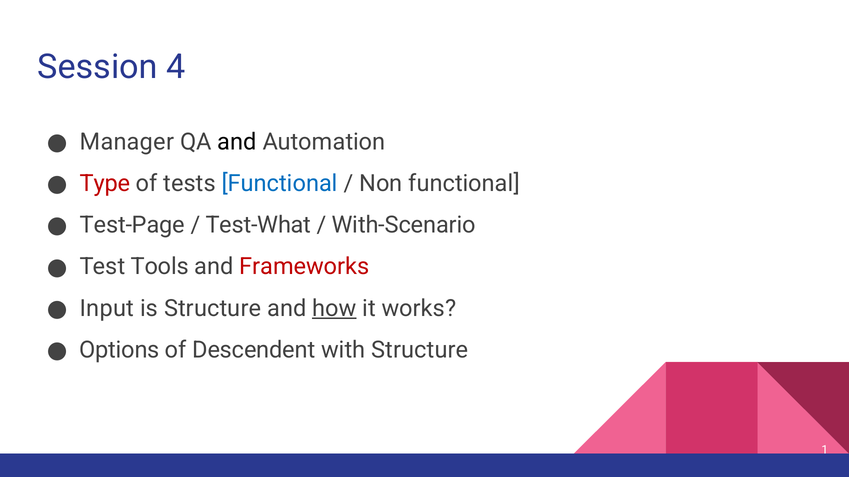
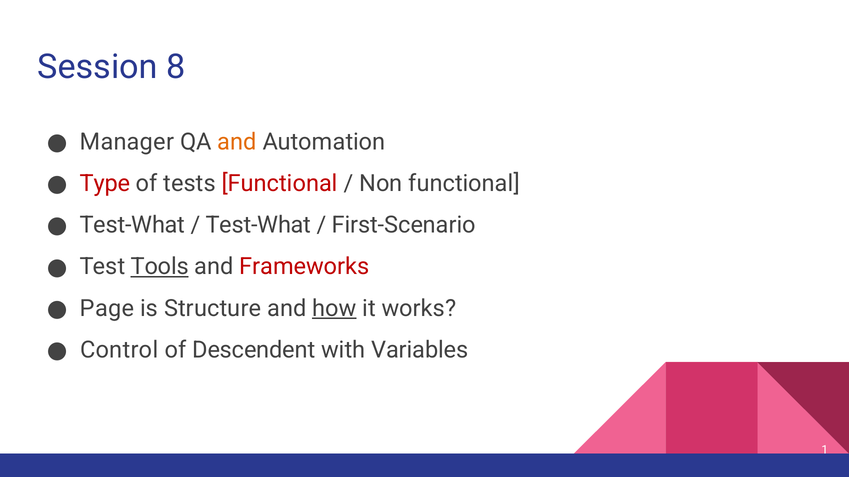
4: 4 -> 8
and at (237, 142) colour: black -> orange
Functional at (280, 184) colour: blue -> red
Test-Page at (132, 225): Test-Page -> Test-What
With-Scenario: With-Scenario -> First-Scenario
Tools underline: none -> present
Input: Input -> Page
Options: Options -> Control
with Structure: Structure -> Variables
